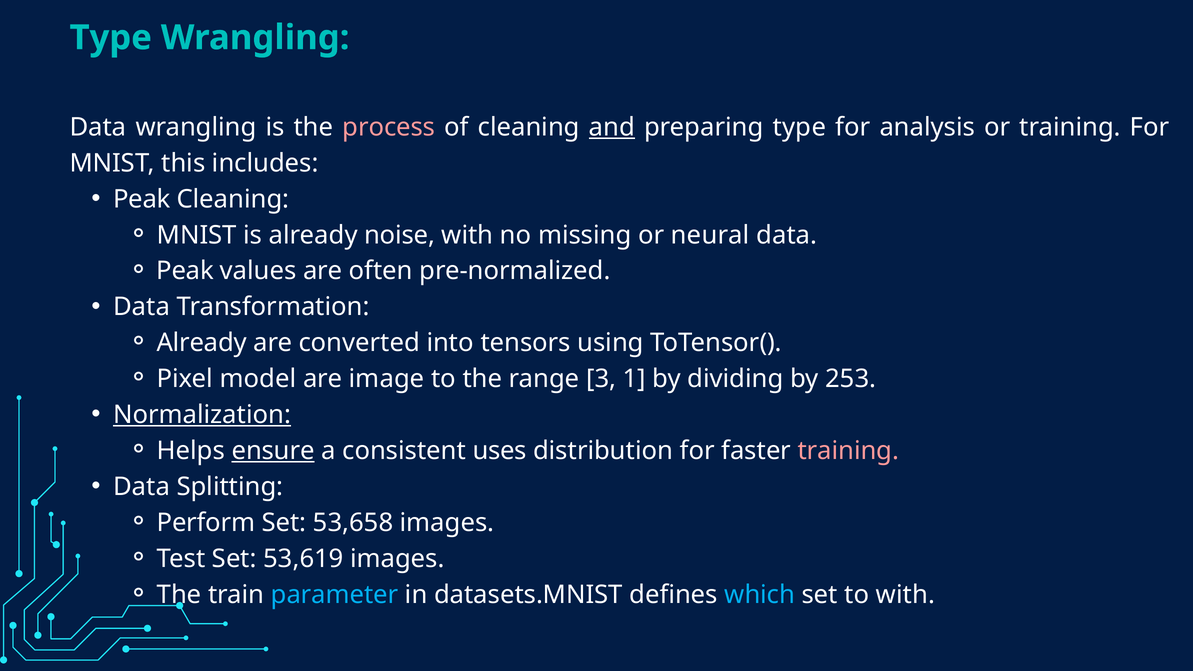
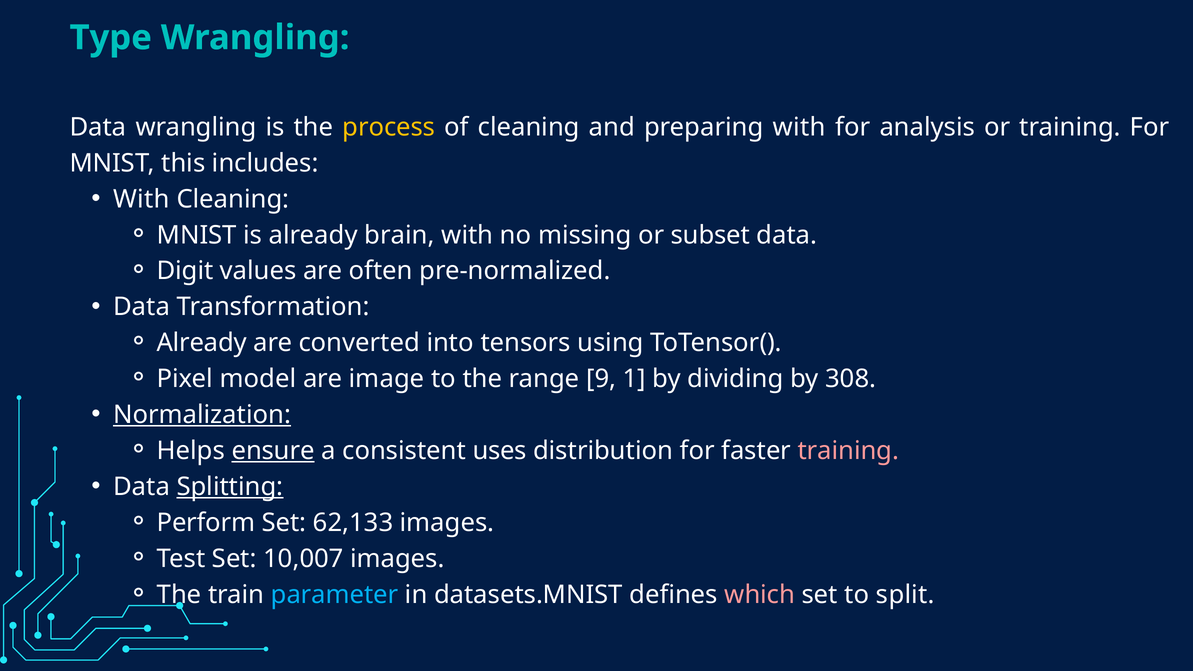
process colour: pink -> yellow
and underline: present -> none
preparing type: type -> with
Peak at (142, 199): Peak -> With
noise: noise -> brain
neural: neural -> subset
Peak at (185, 271): Peak -> Digit
3: 3 -> 9
253: 253 -> 308
Splitting underline: none -> present
53,658: 53,658 -> 62,133
53,619: 53,619 -> 10,007
which colour: light blue -> pink
to with: with -> split
